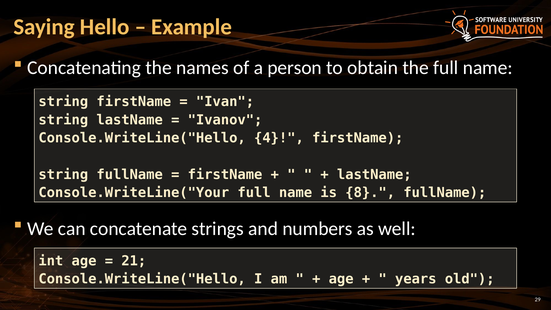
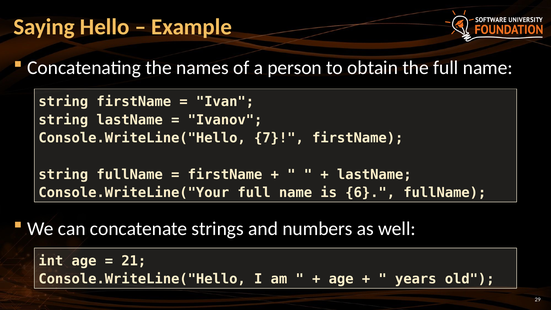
4: 4 -> 7
8: 8 -> 6
